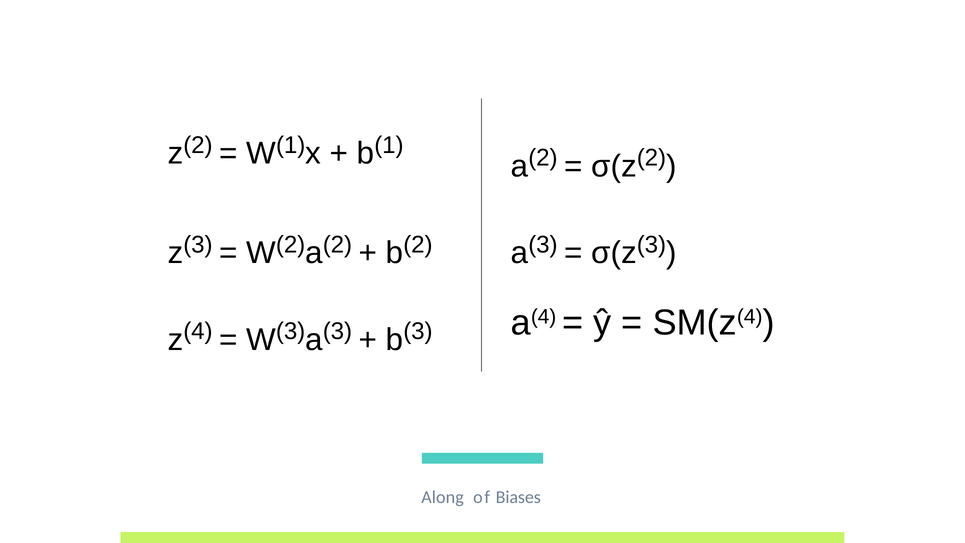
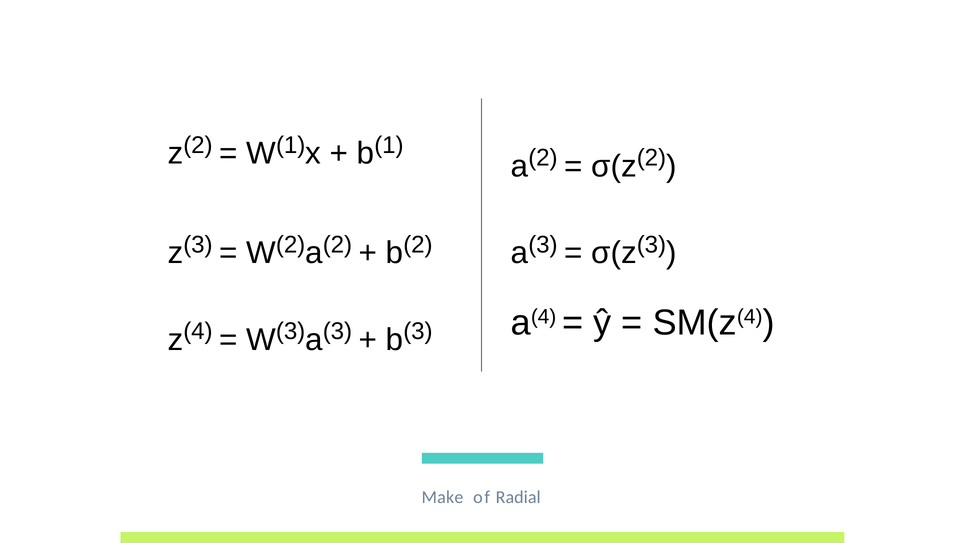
Along: Along -> Make
Biases: Biases -> Radial
